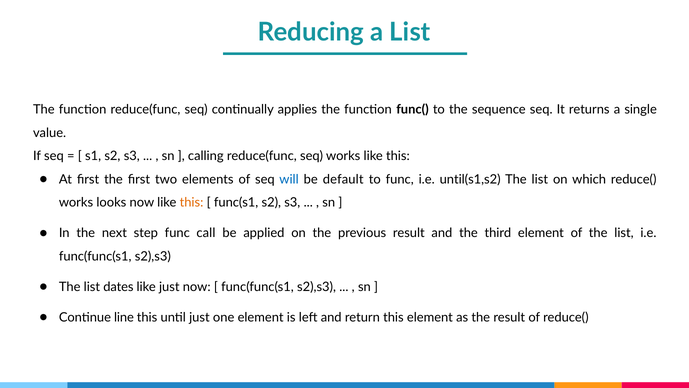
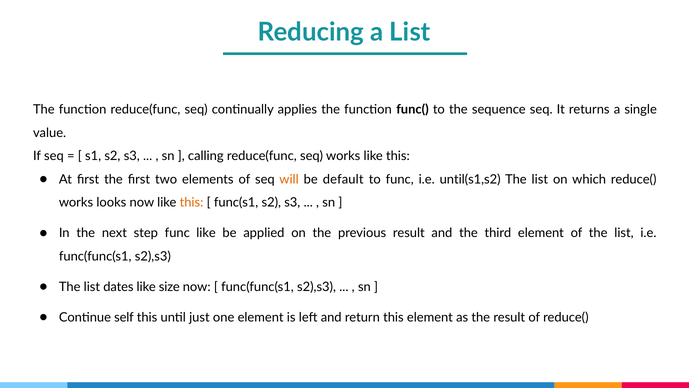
will colour: blue -> orange
func call: call -> like
like just: just -> size
line: line -> self
